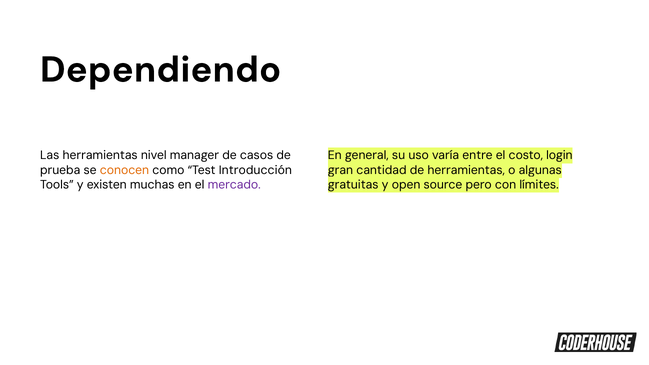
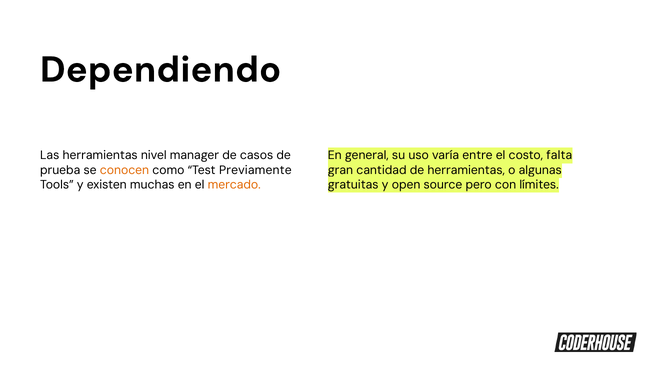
login: login -> falta
Introducción: Introducción -> Previamente
mercado colour: purple -> orange
